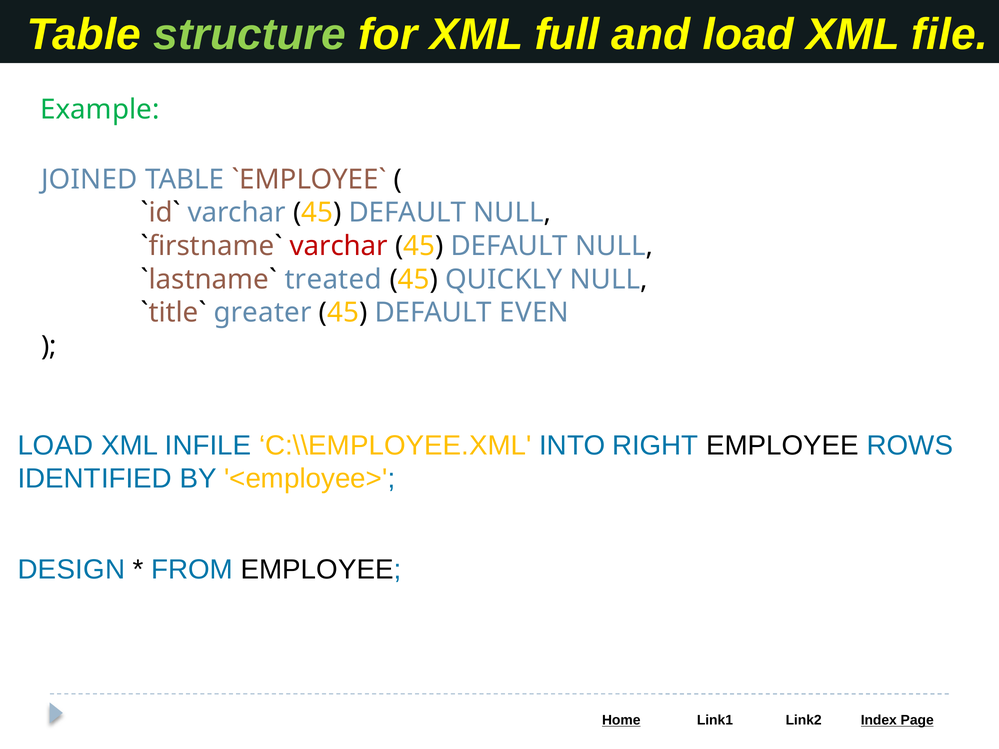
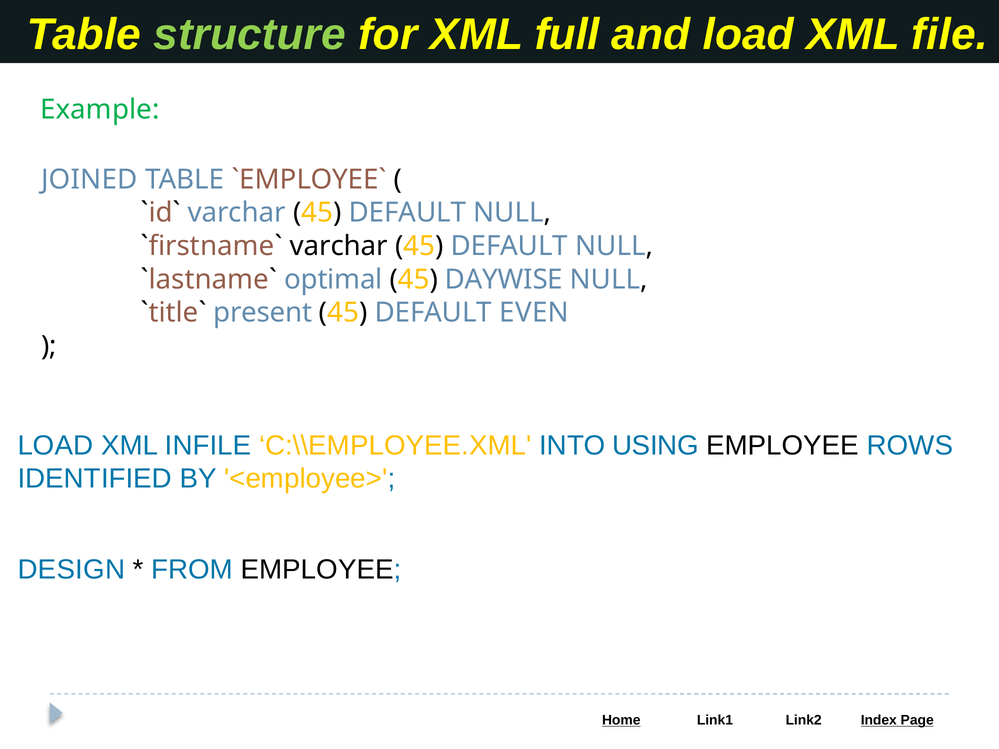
varchar at (339, 246) colour: red -> black
treated: treated -> optimal
QUICKLY: QUICKLY -> DAYWISE
greater: greater -> present
RIGHT: RIGHT -> USING
